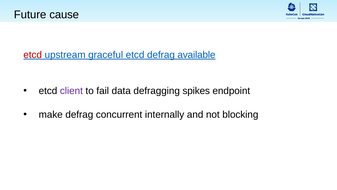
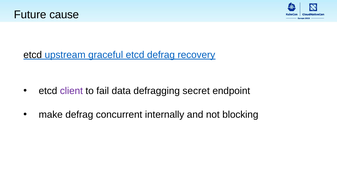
etcd at (33, 55) colour: red -> black
available: available -> recovery
spikes: spikes -> secret
